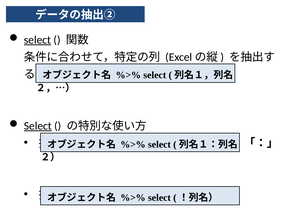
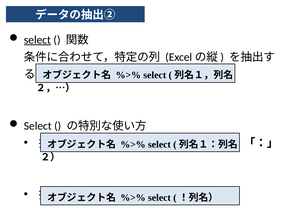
Select at (38, 126) underline: present -> none
